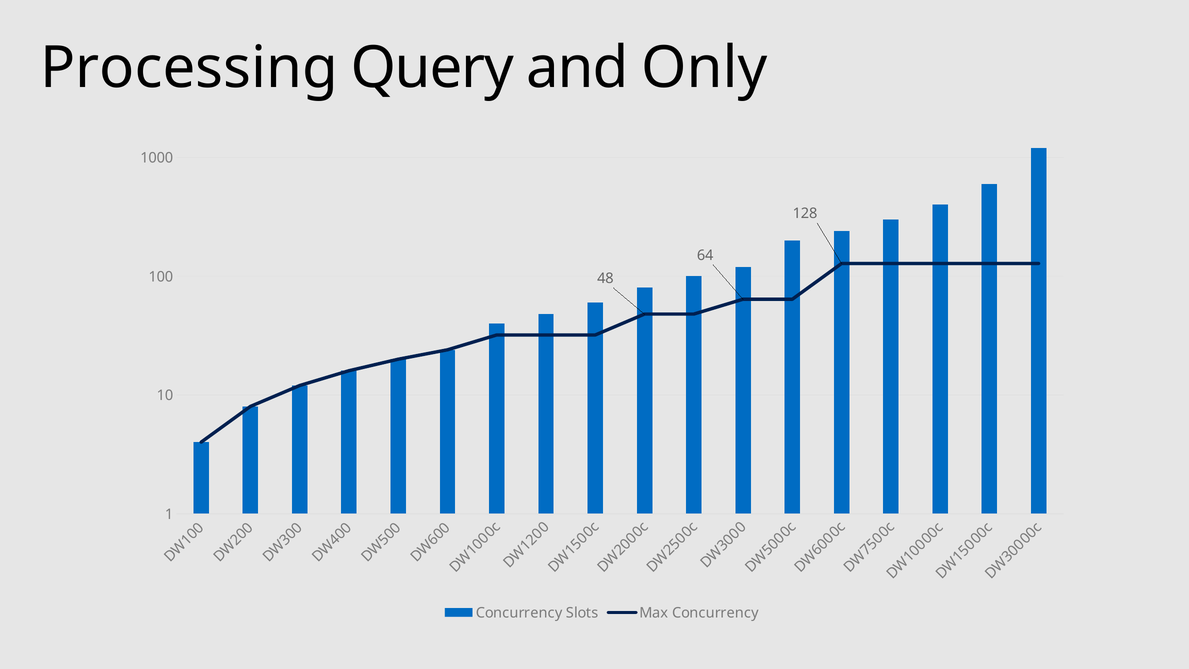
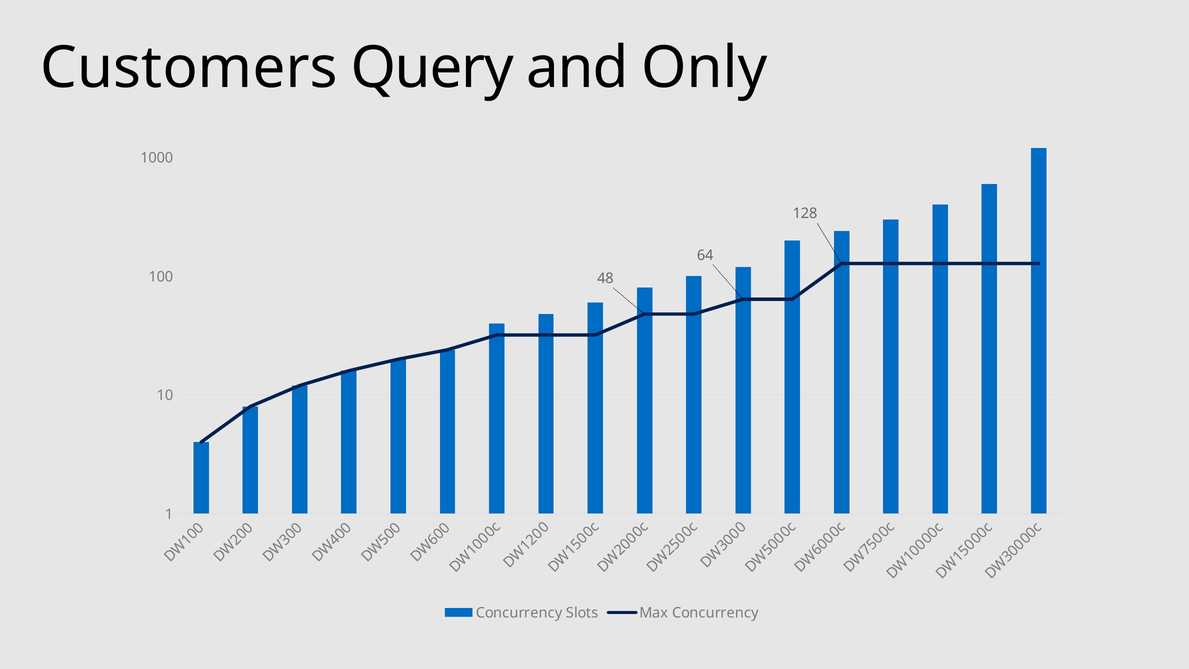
Processing: Processing -> Customers
